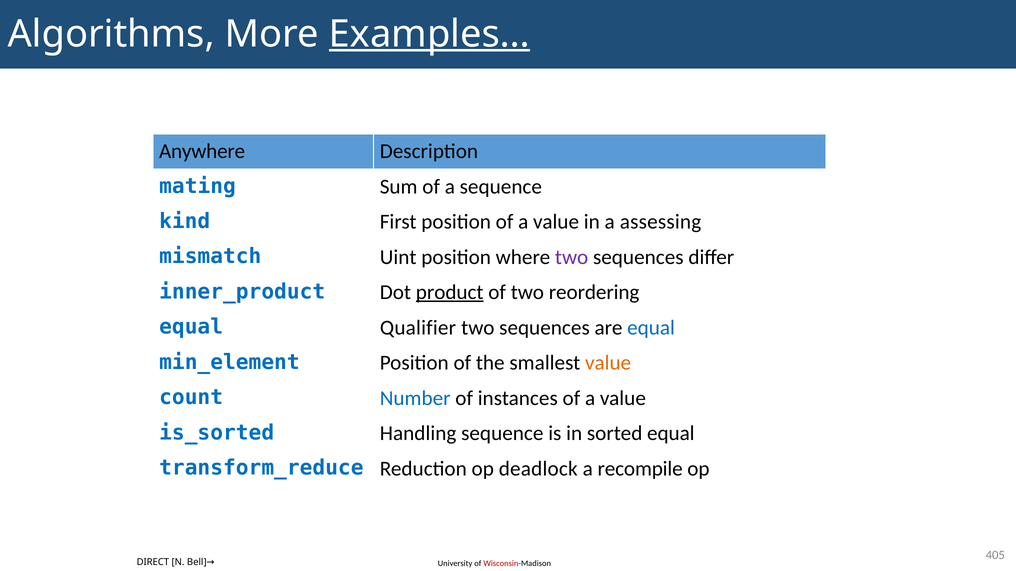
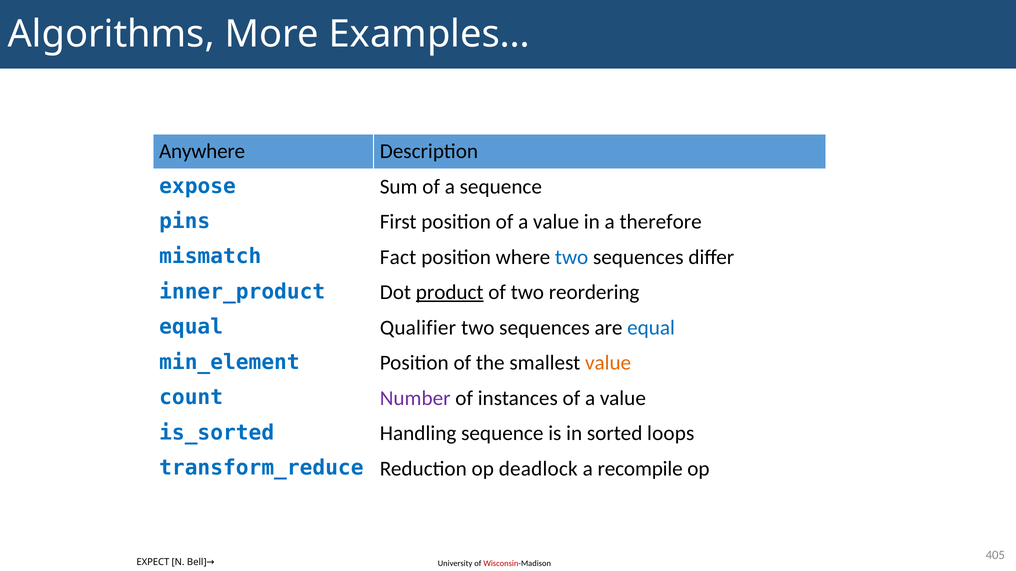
Examples… underline: present -> none
mating: mating -> expose
kind: kind -> pins
assessing: assessing -> therefore
Uint: Uint -> Fact
two at (572, 257) colour: purple -> blue
Number colour: blue -> purple
sorted equal: equal -> loops
DIRECT: DIRECT -> EXPECT
